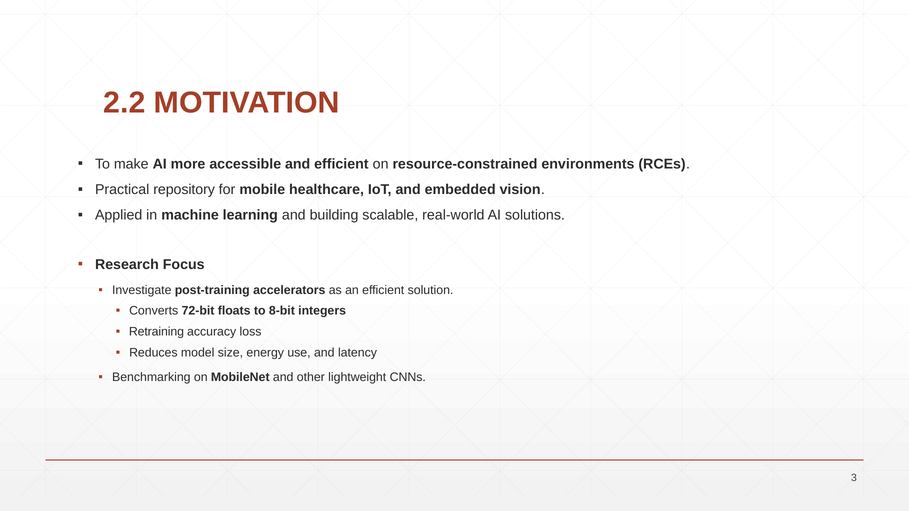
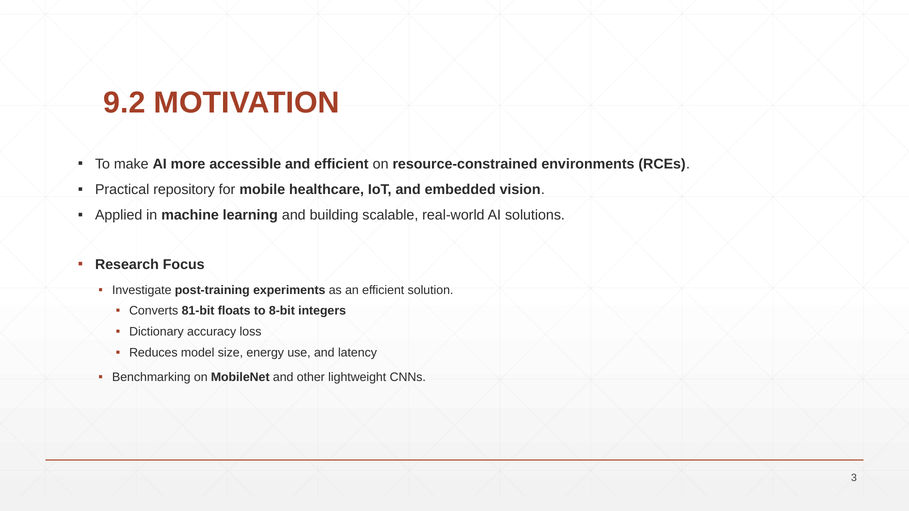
2.2: 2.2 -> 9.2
accelerators: accelerators -> experiments
72-bit: 72-bit -> 81-bit
Retraining: Retraining -> Dictionary
